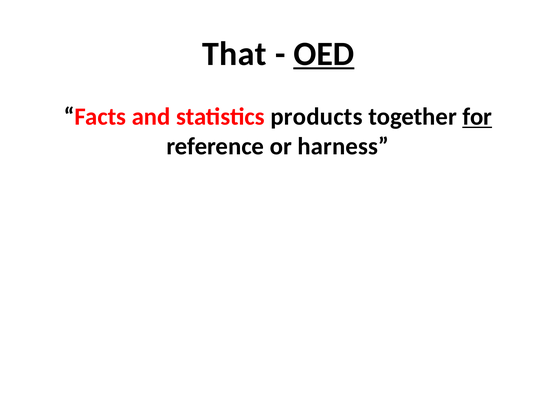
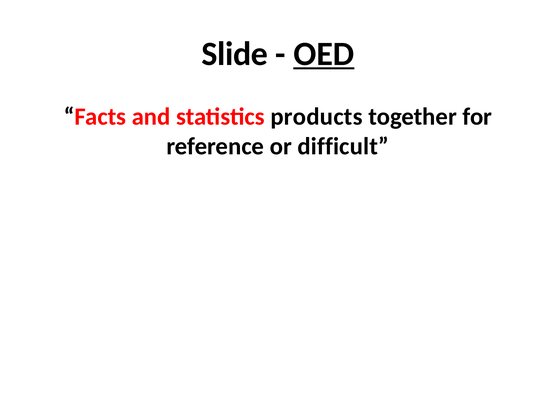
That: That -> Slide
for underline: present -> none
harness: harness -> difficult
